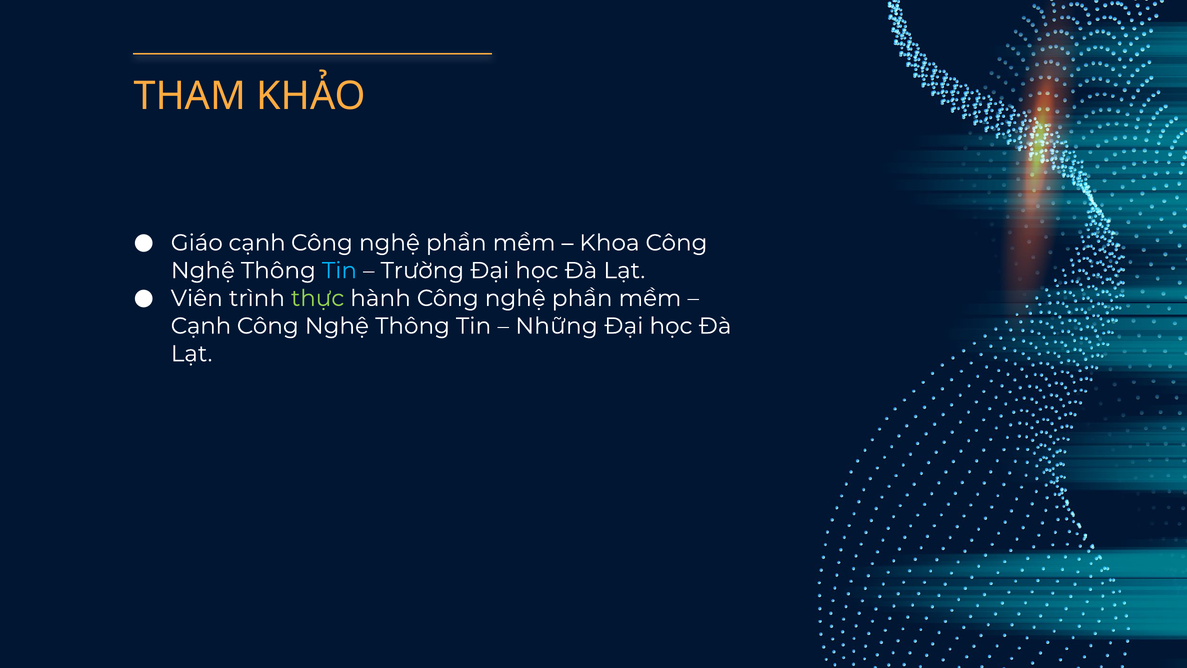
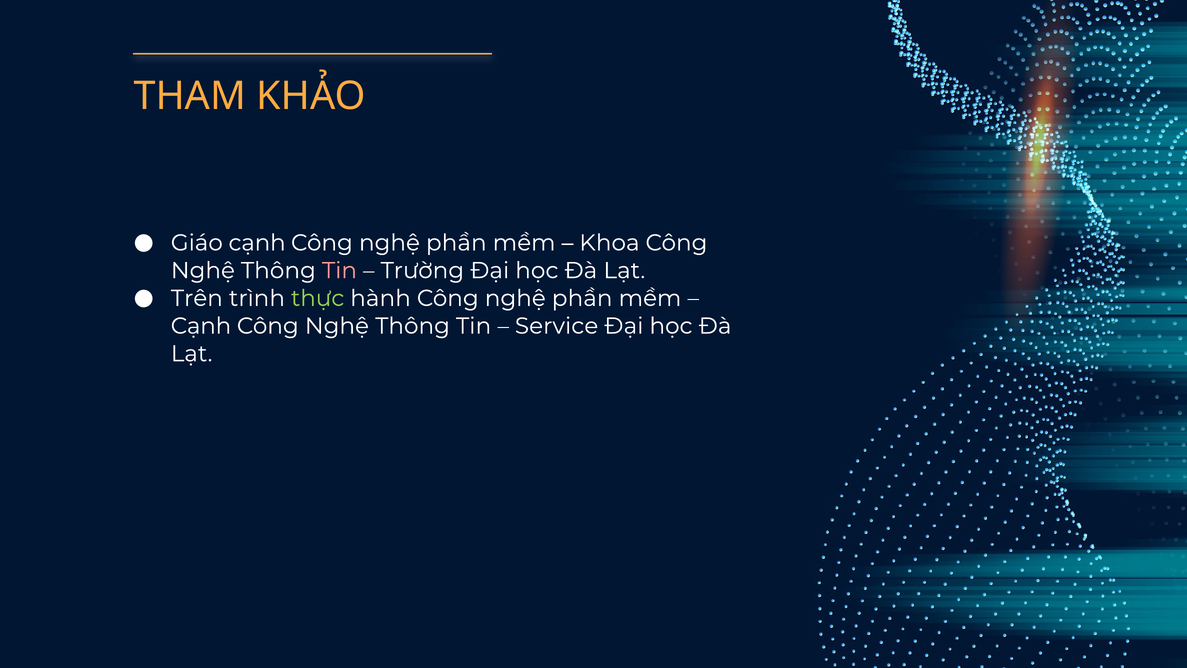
Tin at (339, 270) colour: light blue -> pink
Viên: Viên -> Trên
Những: Những -> Service
